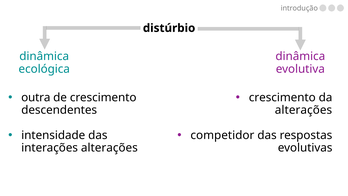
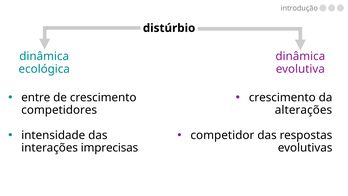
outra: outra -> entre
descendentes: descendentes -> competidores
interações alterações: alterações -> imprecisas
